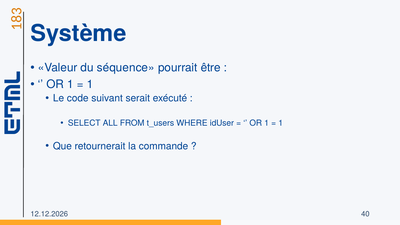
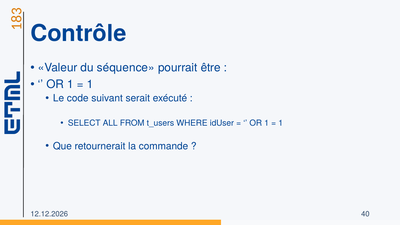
Système: Système -> Contrôle
